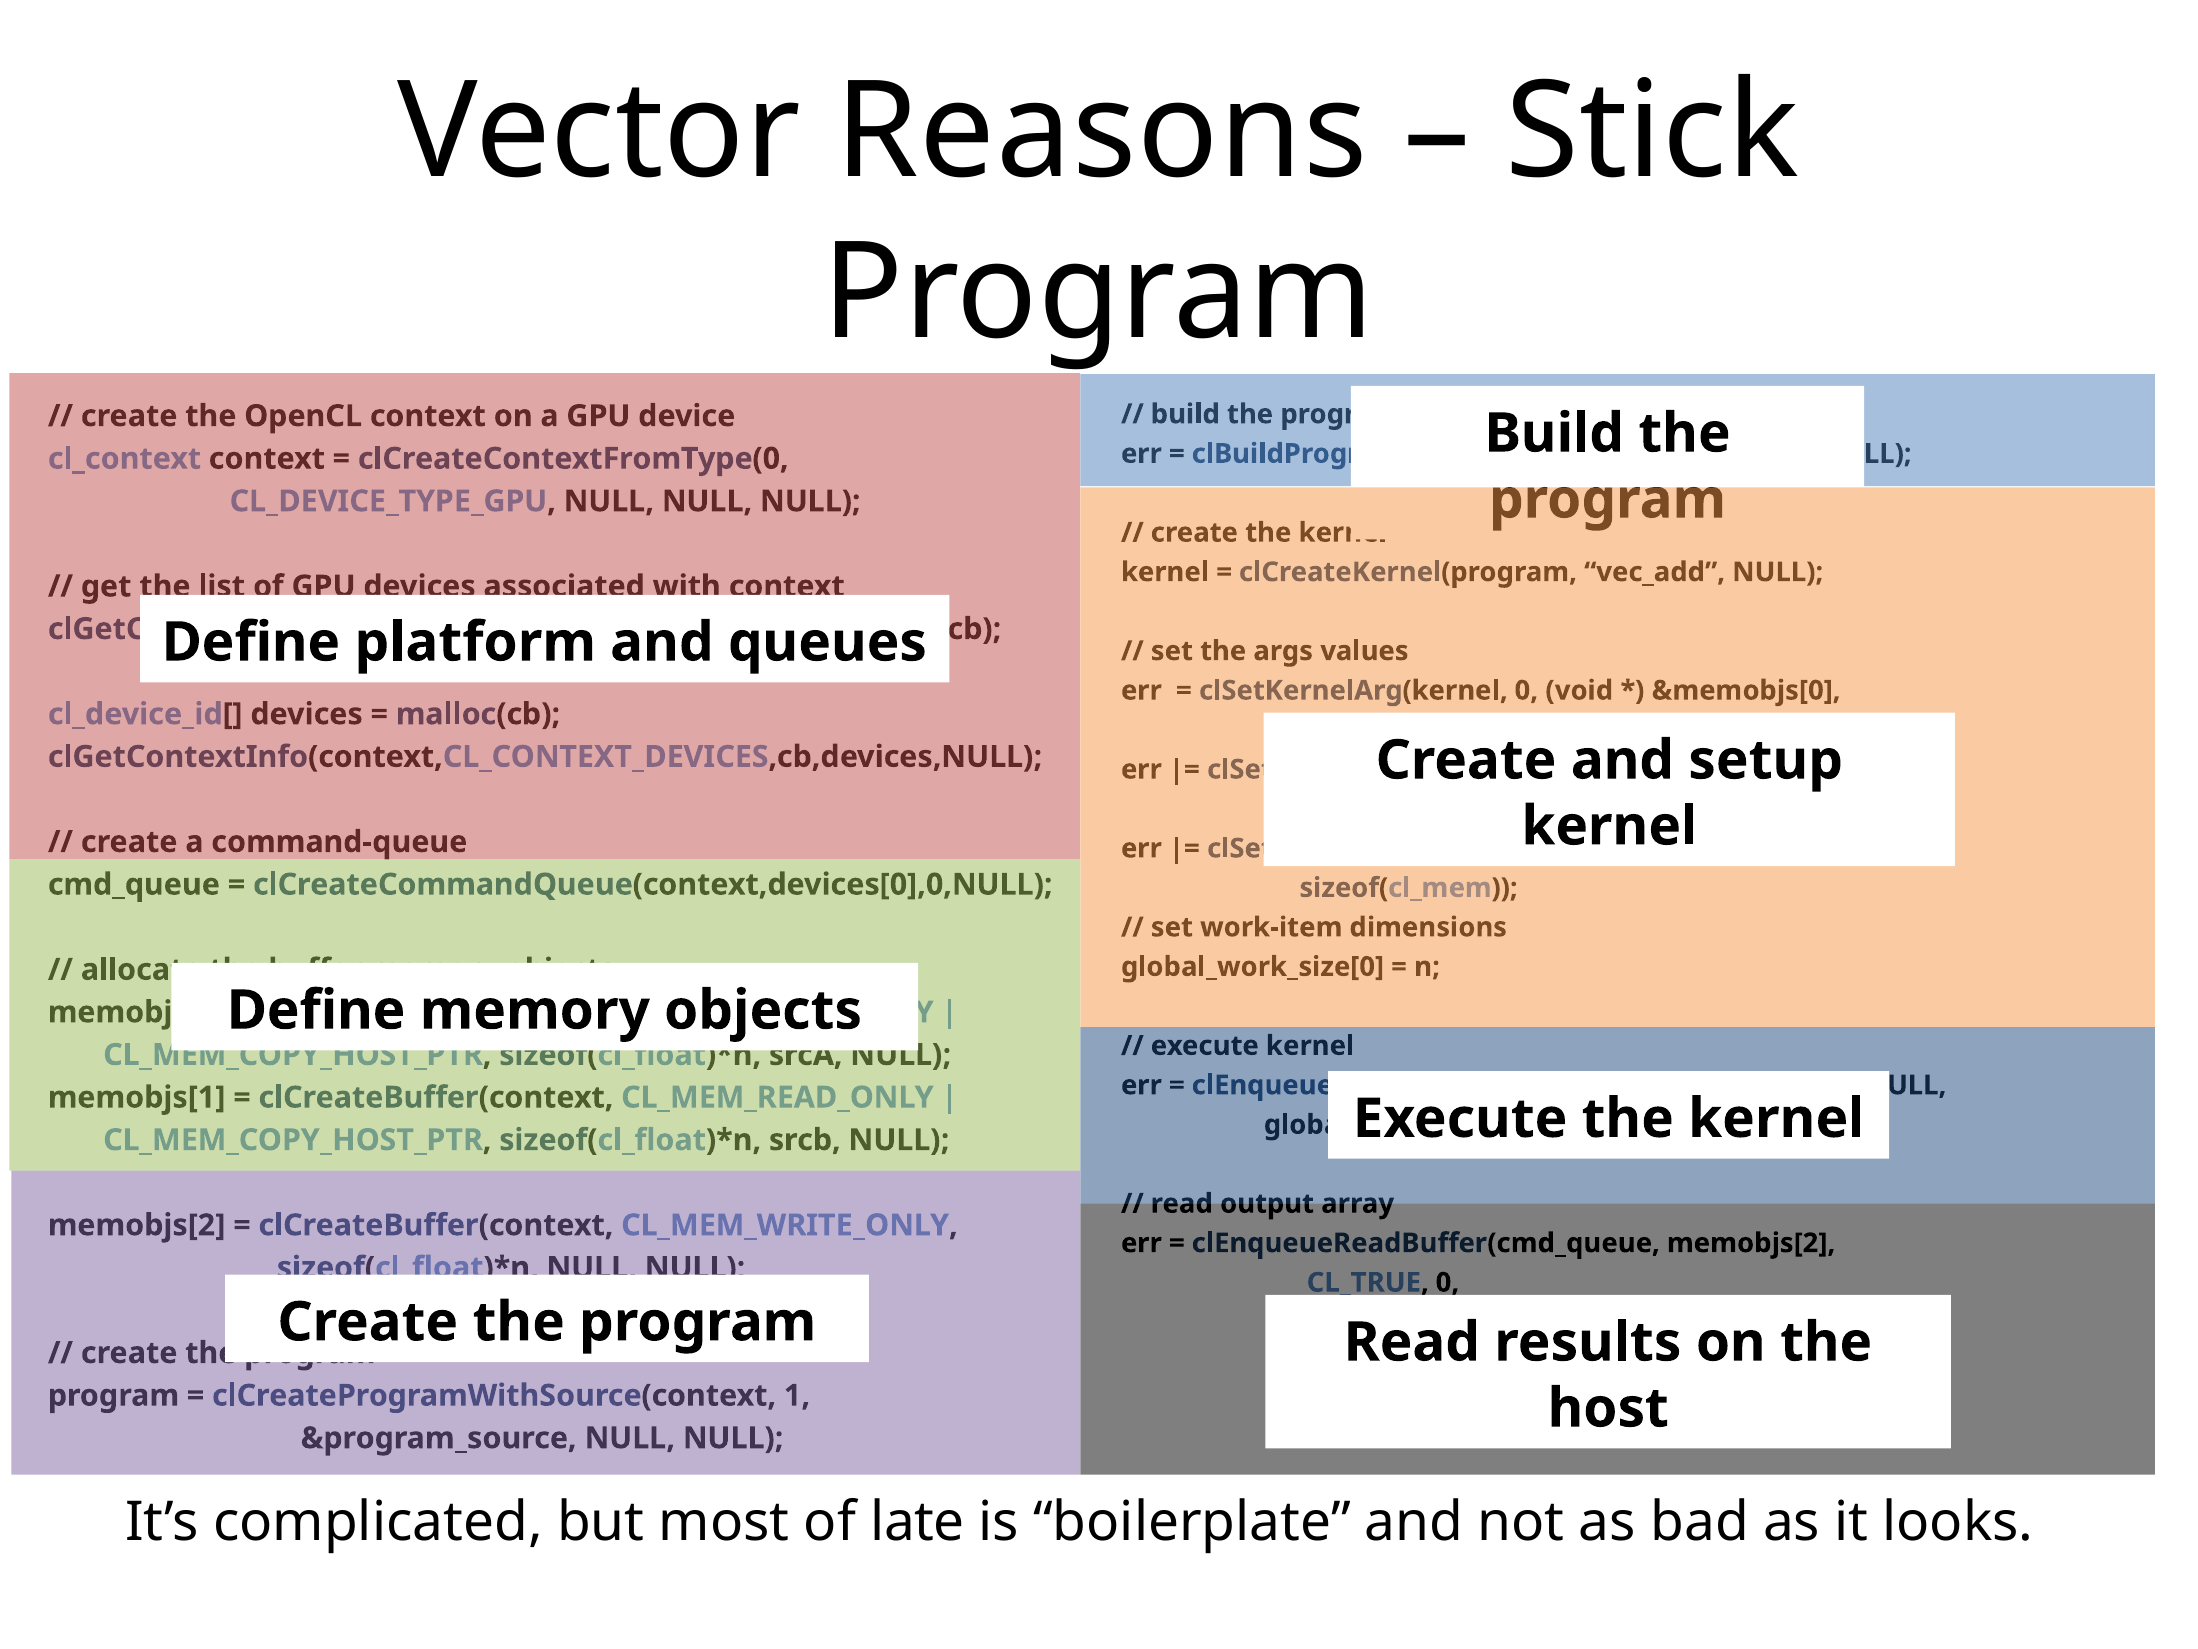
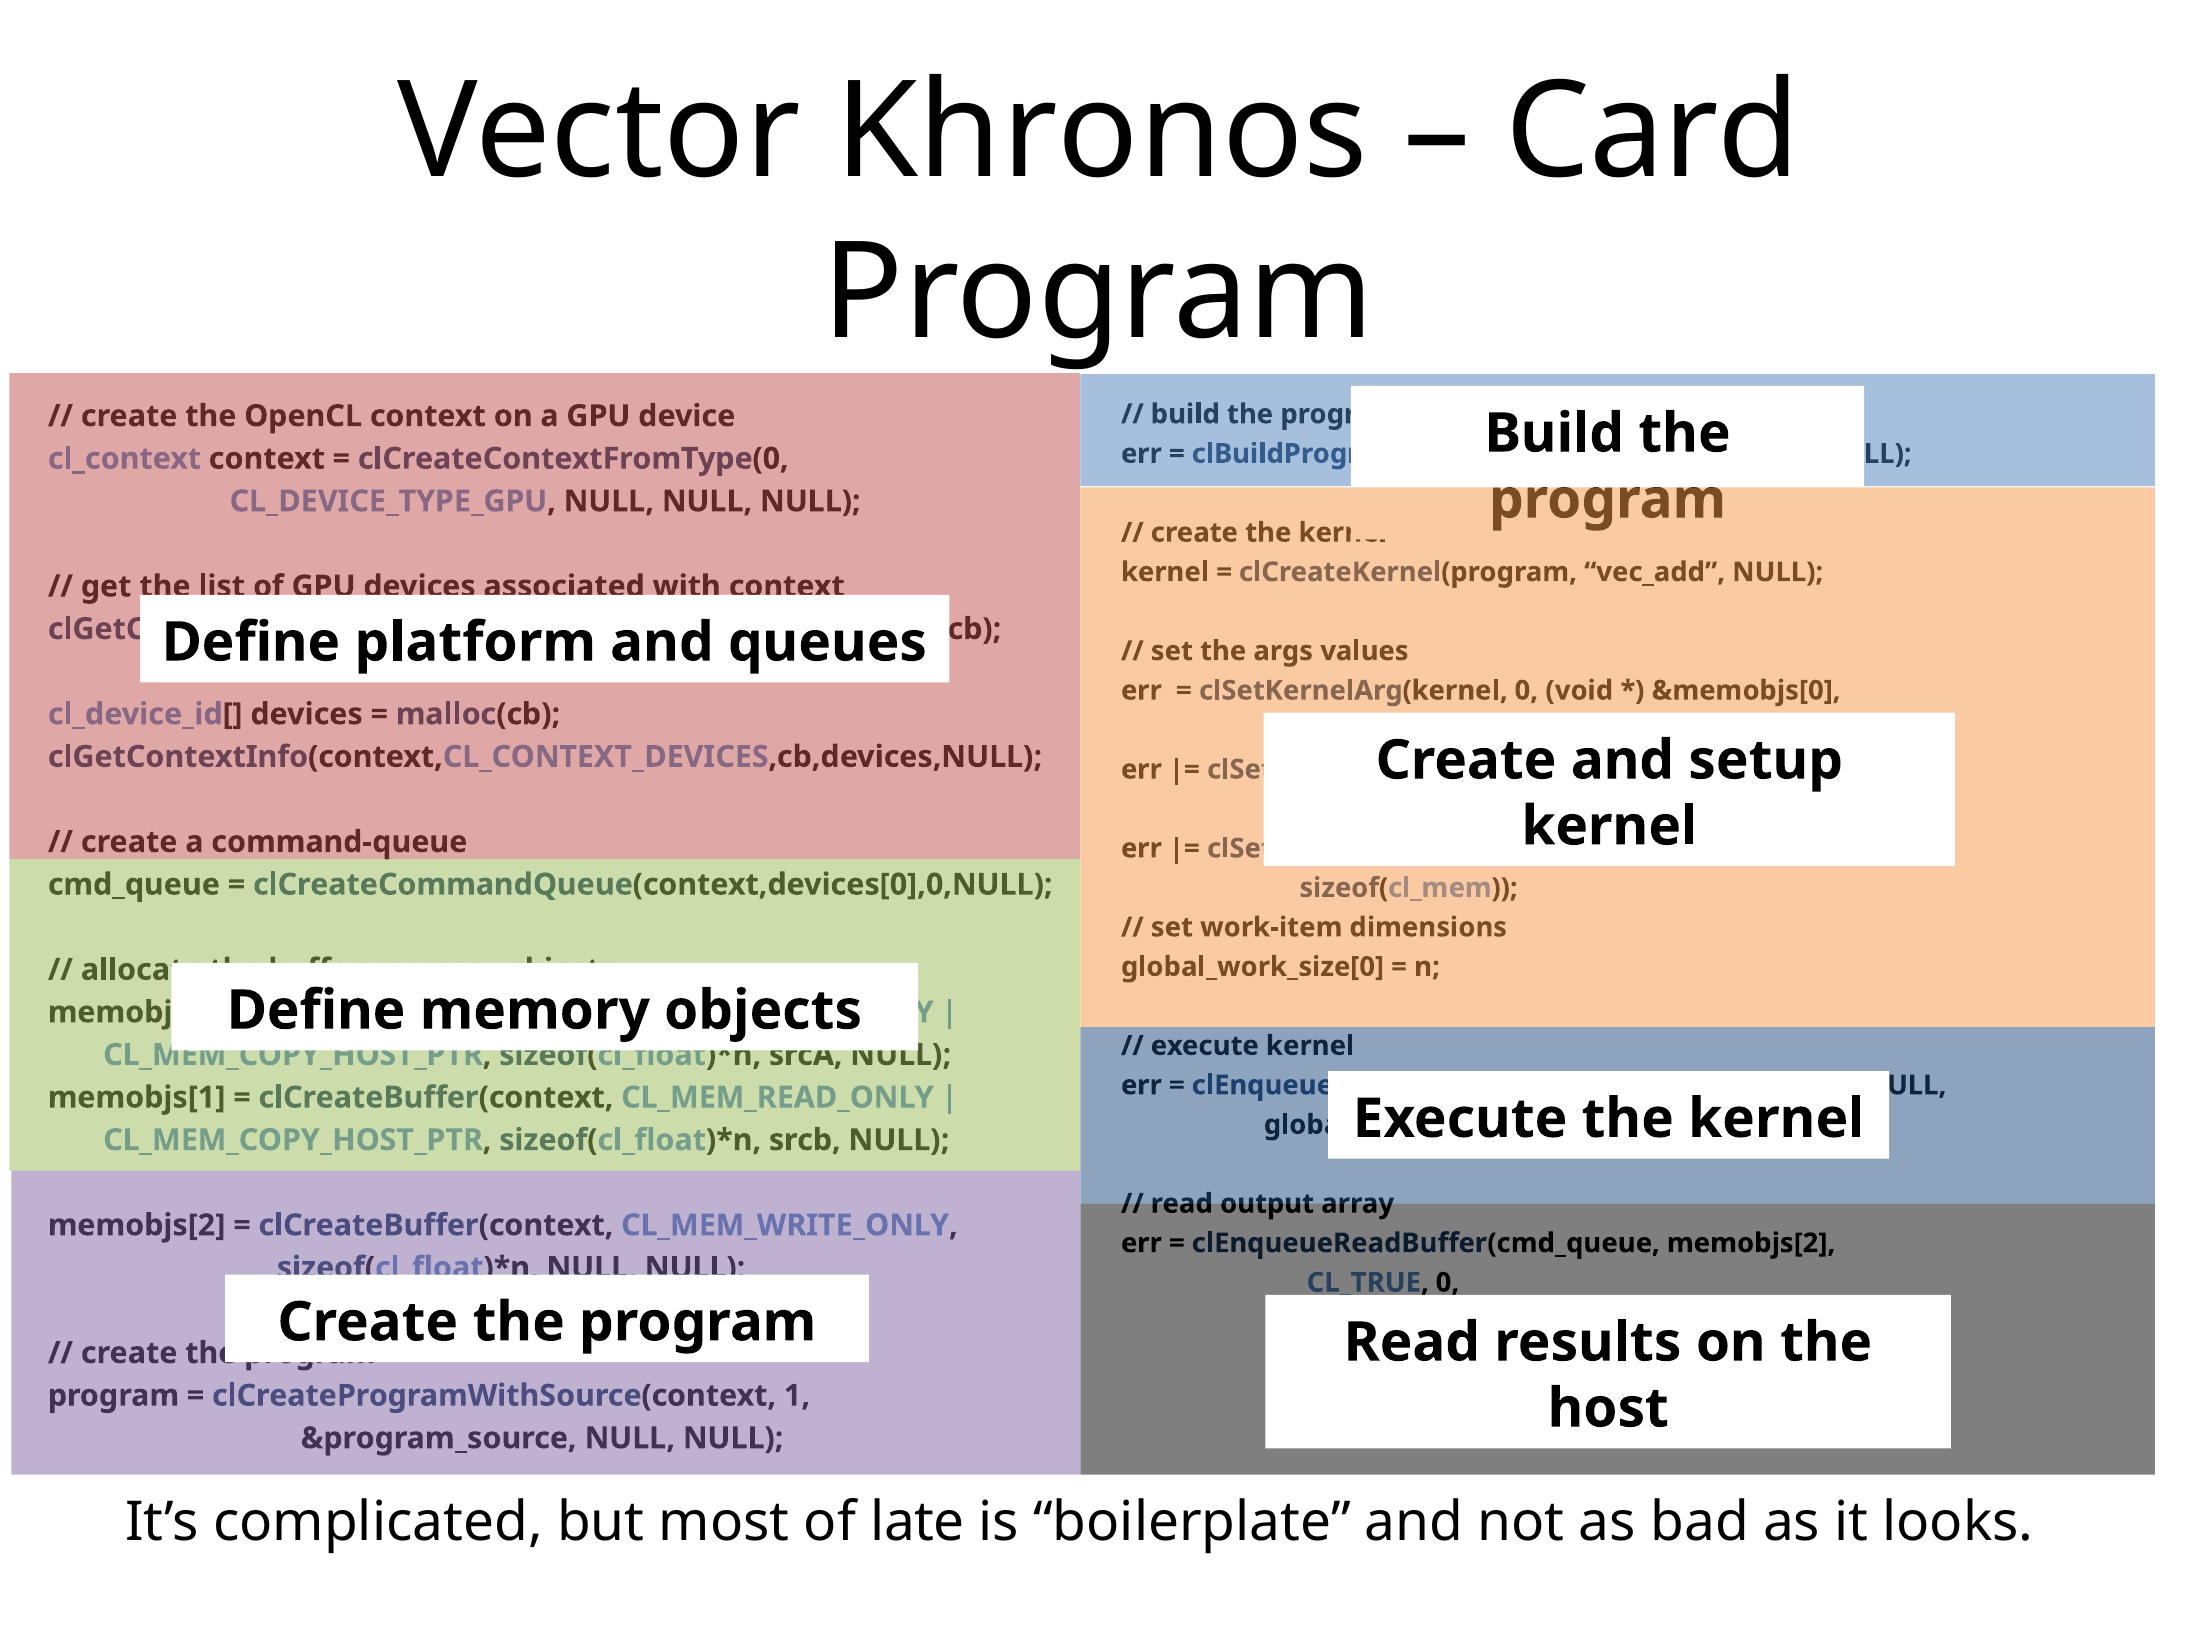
Reasons: Reasons -> Khronos
Stick: Stick -> Card
